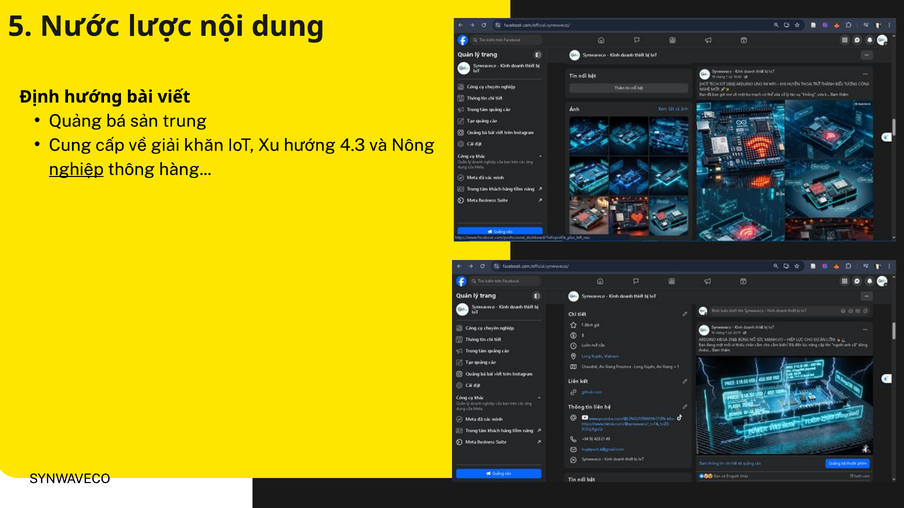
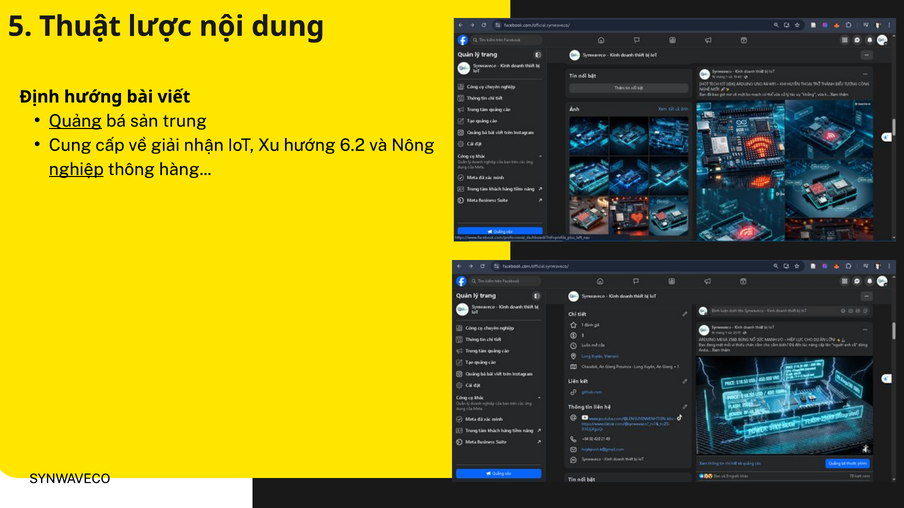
Nước: Nước -> Thuật
Quảng underline: none -> present
khăn: khăn -> nhận
4.3: 4.3 -> 6.2
